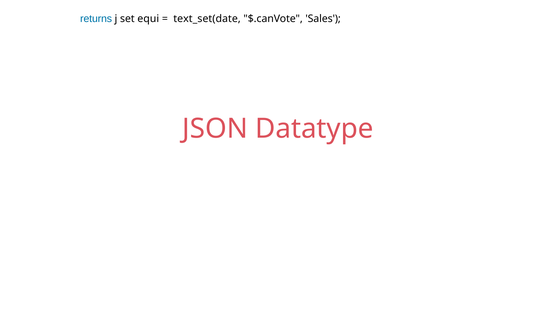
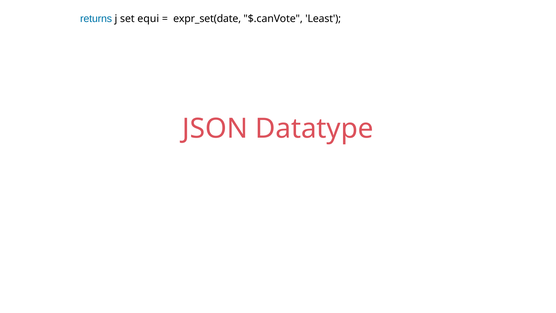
text_set(date: text_set(date -> expr_set(date
Sales: Sales -> Least
